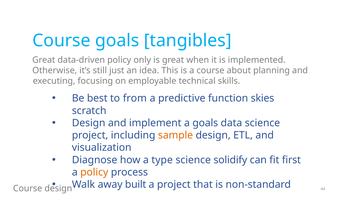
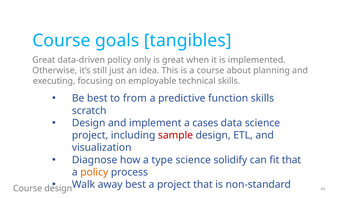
function skies: skies -> skills
a goals: goals -> cases
sample colour: orange -> red
fit first: first -> that
away built: built -> best
